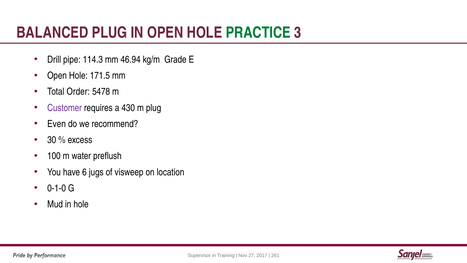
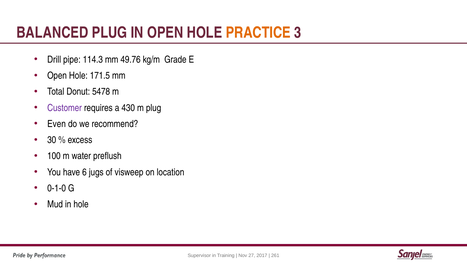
PRACTICE colour: green -> orange
46.94: 46.94 -> 49.76
Order: Order -> Donut
